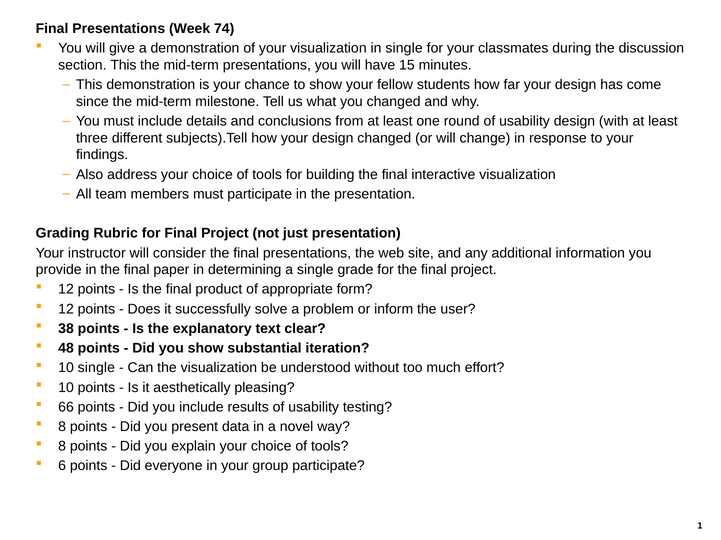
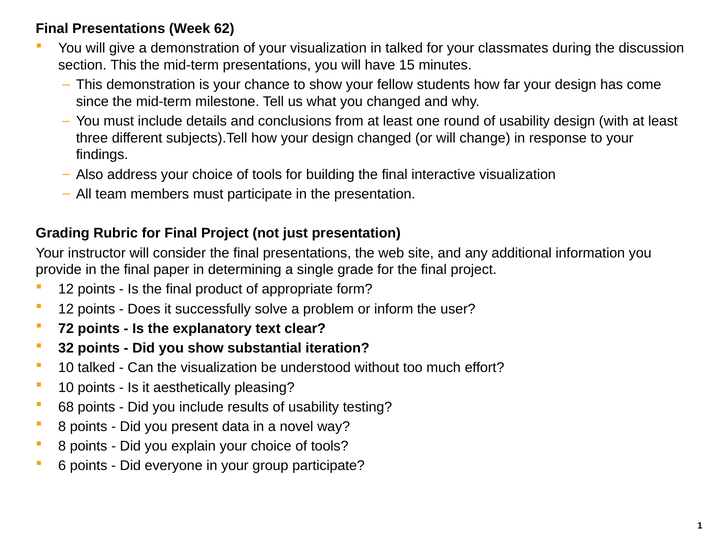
74: 74 -> 62
in single: single -> talked
38: 38 -> 72
48: 48 -> 32
10 single: single -> talked
66: 66 -> 68
